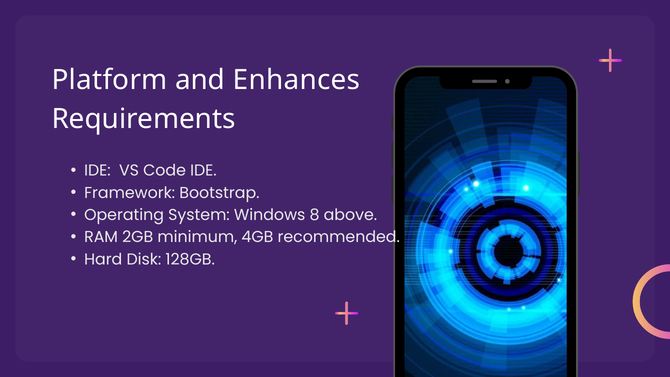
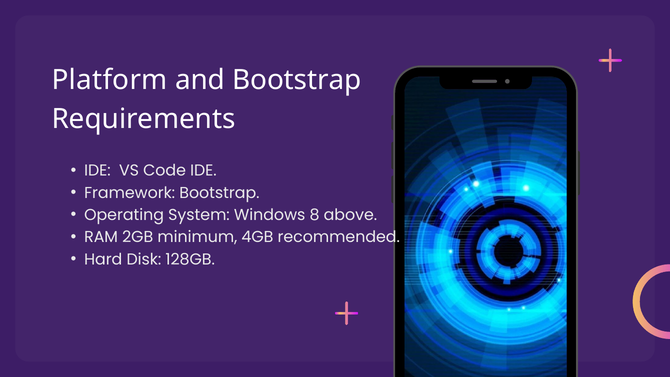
and Enhances: Enhances -> Bootstrap
